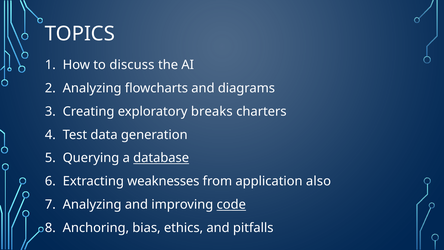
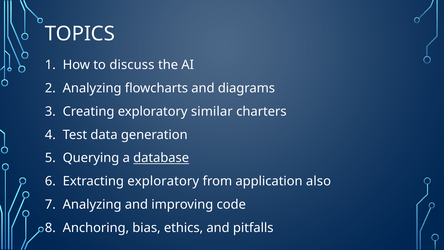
breaks: breaks -> similar
Extracting weaknesses: weaknesses -> exploratory
code underline: present -> none
